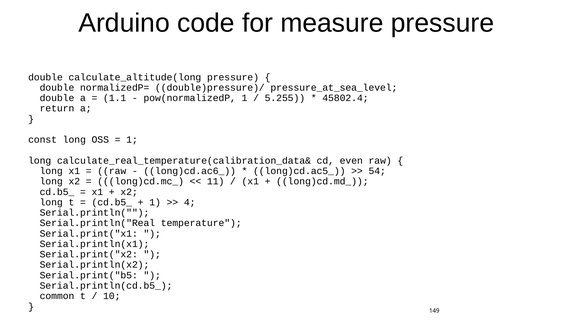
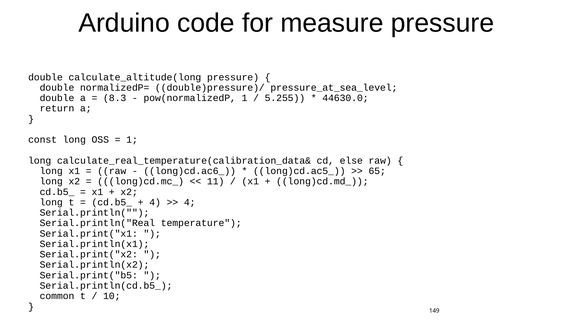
1.1: 1.1 -> 8.3
45802.4: 45802.4 -> 44630.0
even: even -> else
54: 54 -> 65
1 at (155, 202): 1 -> 4
